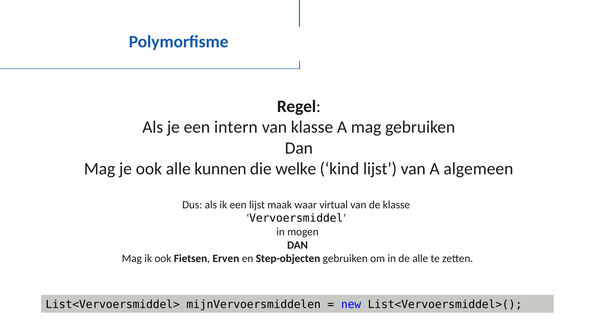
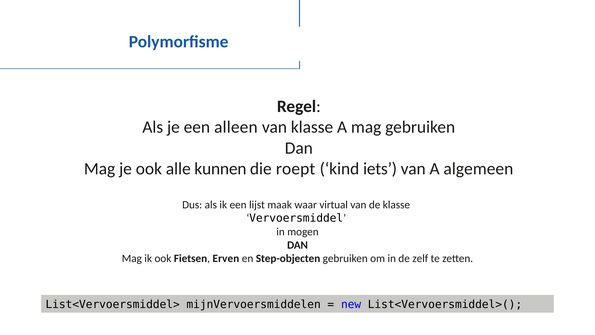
intern: intern -> alleen
welke: welke -> roept
kind lijst: lijst -> iets
de alle: alle -> zelf
